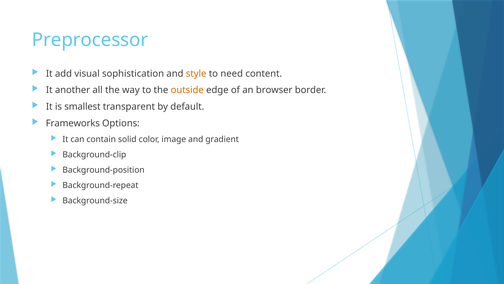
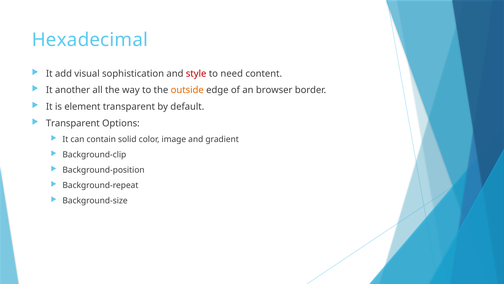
Preprocessor: Preprocessor -> Hexadecimal
style colour: orange -> red
smallest: smallest -> element
Frameworks at (73, 123): Frameworks -> Transparent
